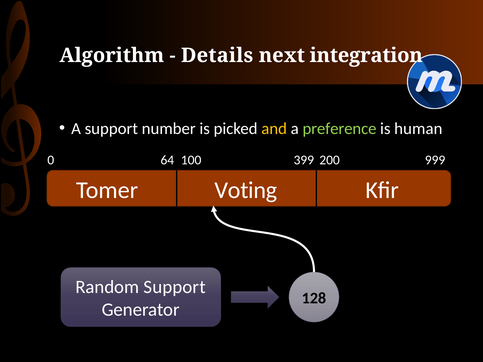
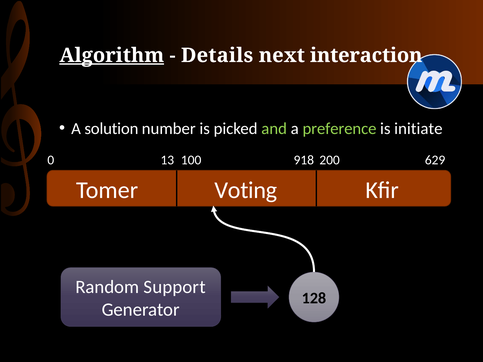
Algorithm underline: none -> present
integration: integration -> interaction
A support: support -> solution
and colour: yellow -> light green
human: human -> initiate
64: 64 -> 13
399: 399 -> 918
999: 999 -> 629
